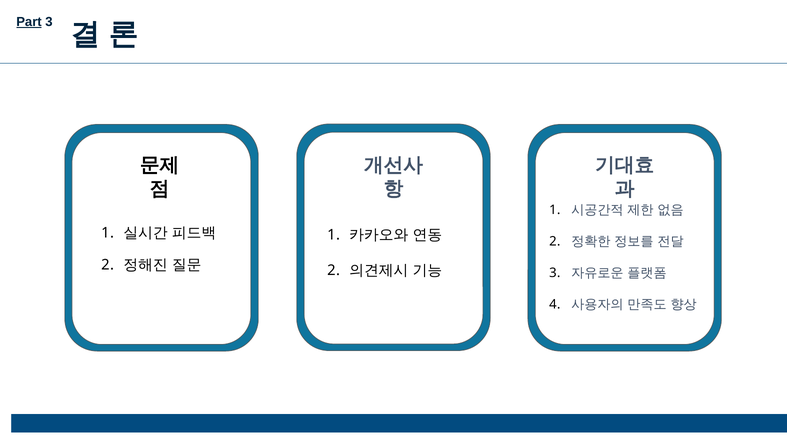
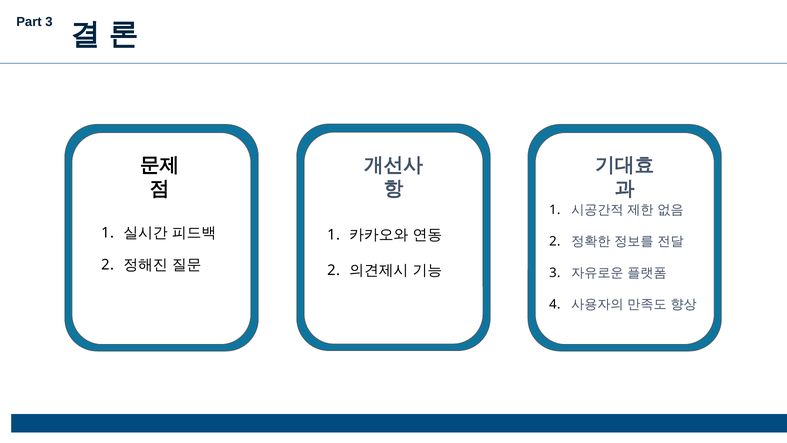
Part underline: present -> none
